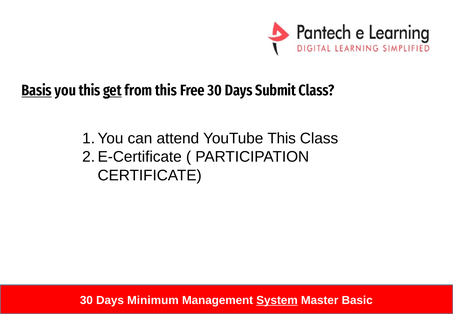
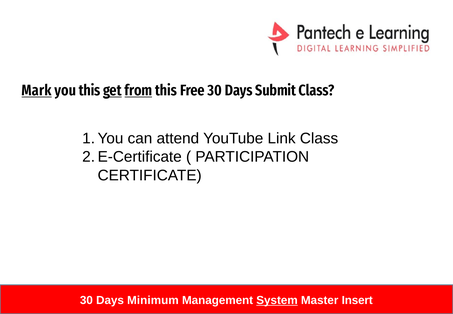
Basis: Basis -> Mark
from underline: none -> present
YouTube This: This -> Link
Basic: Basic -> Insert
